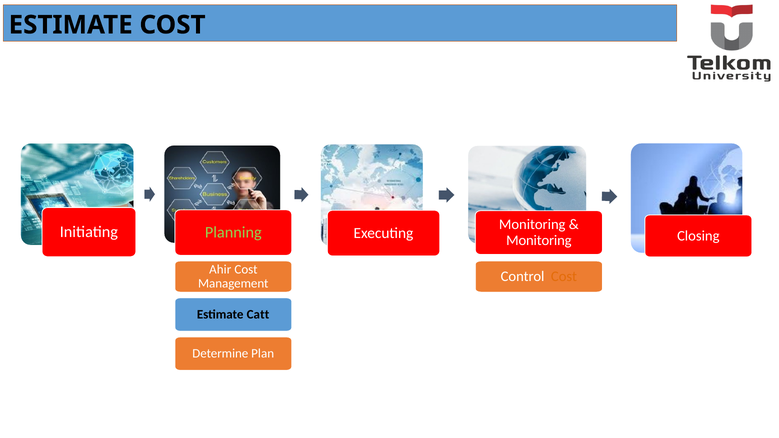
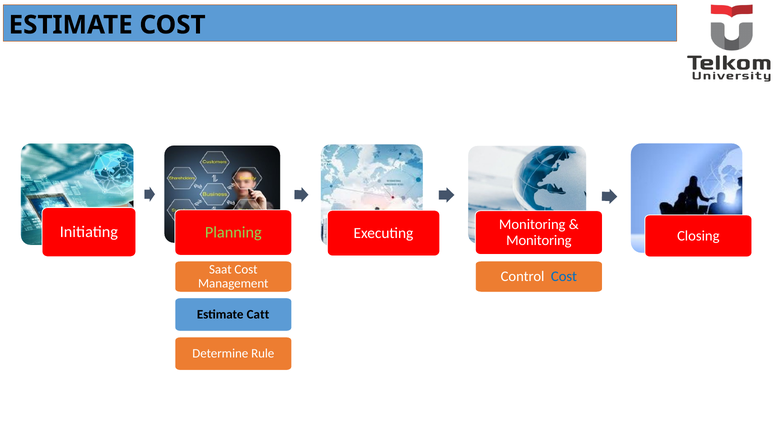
Ahir: Ahir -> Saat
Cost at (564, 277) colour: orange -> blue
Plan: Plan -> Rule
